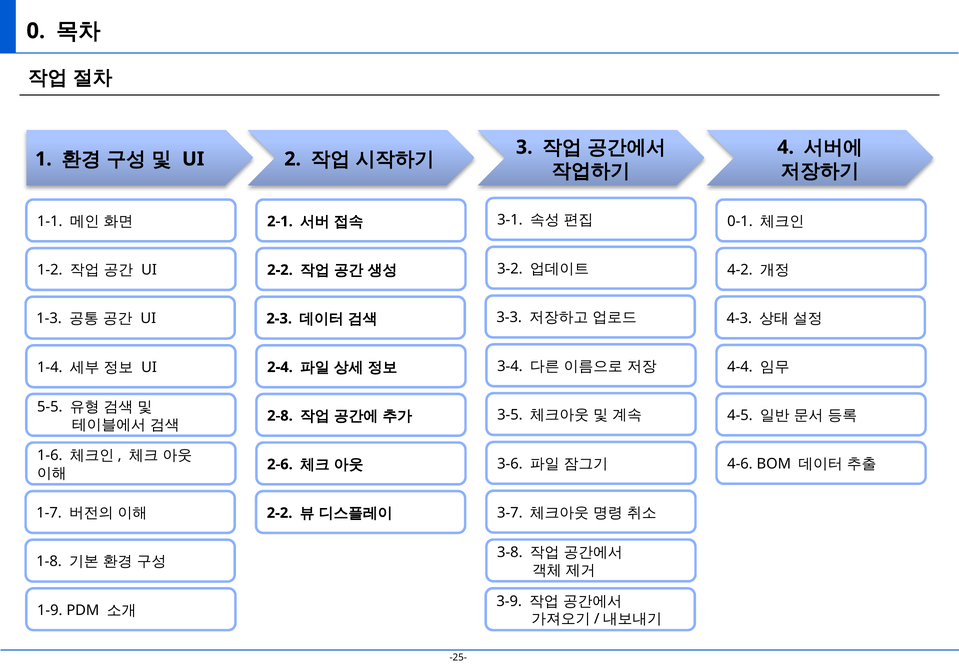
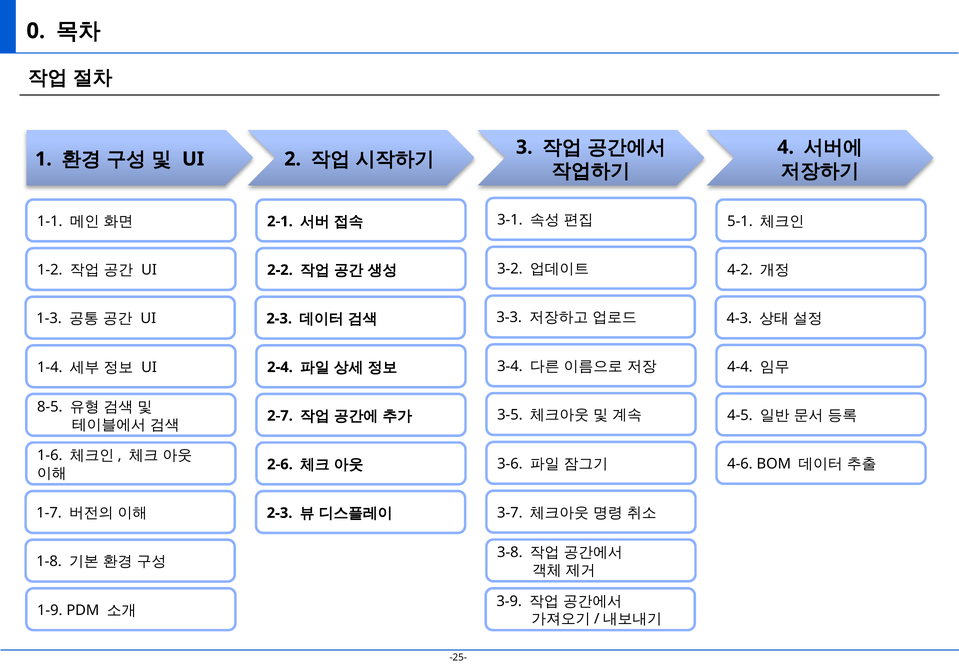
0-1: 0-1 -> 5-1
5-5: 5-5 -> 8-5
2-8: 2-8 -> 2-7
2-2 at (280, 513): 2-2 -> 2-3
